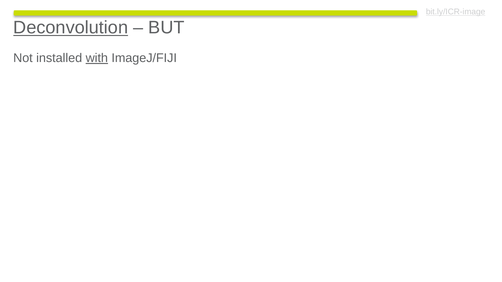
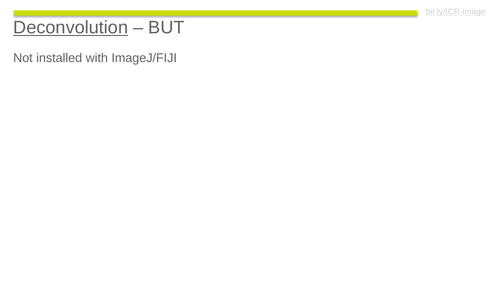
with underline: present -> none
